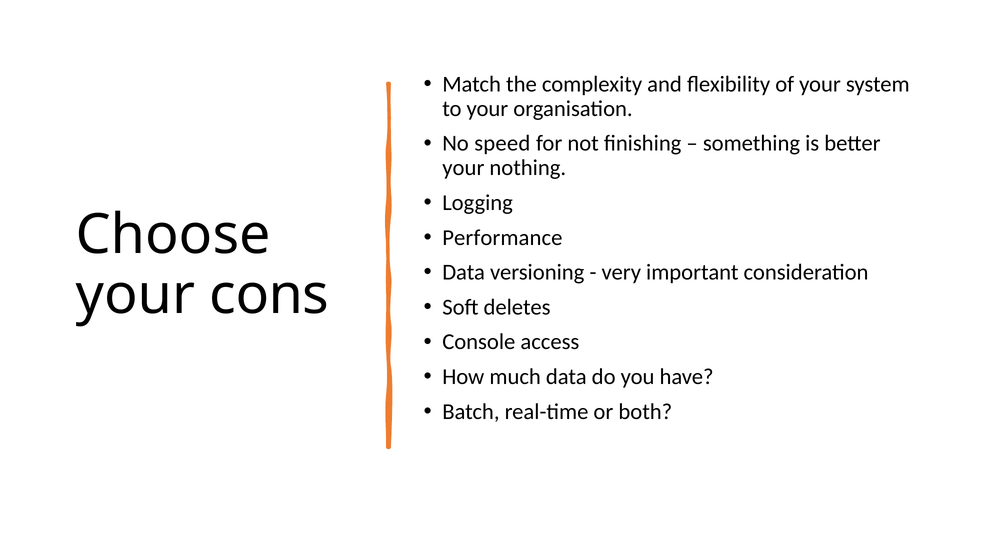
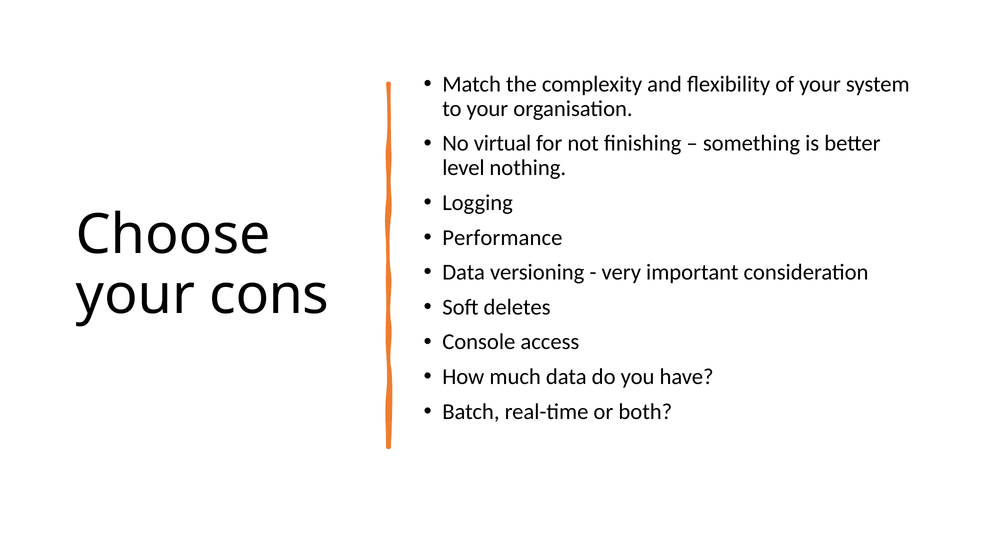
speed: speed -> virtual
your at (463, 168): your -> level
